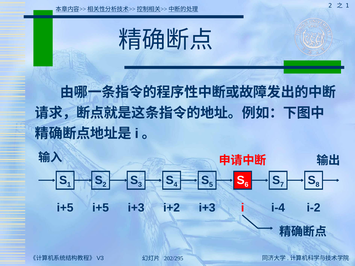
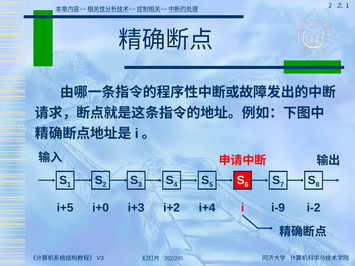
i+5 i+5: i+5 -> i+0
i+2 i+3: i+3 -> i+4
i-4: i-4 -> i-9
